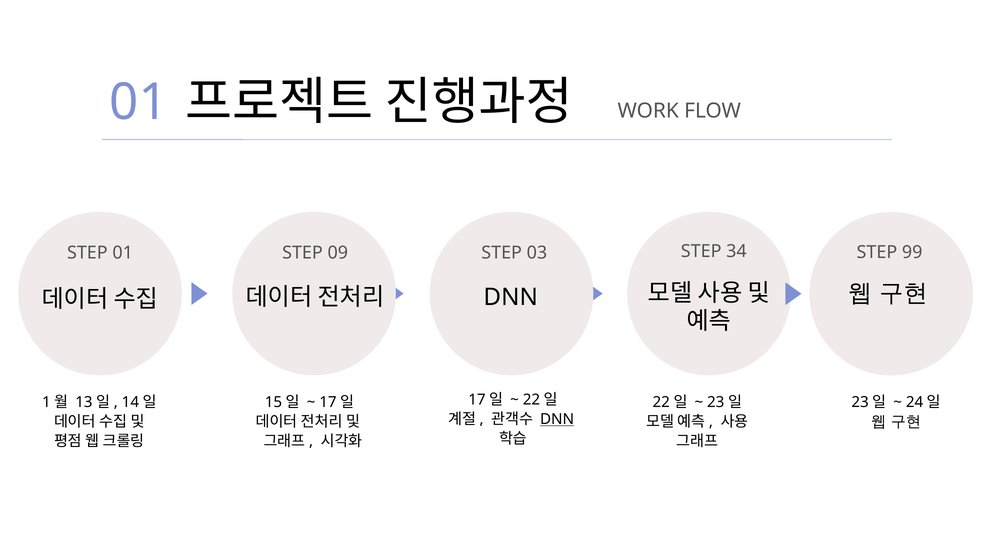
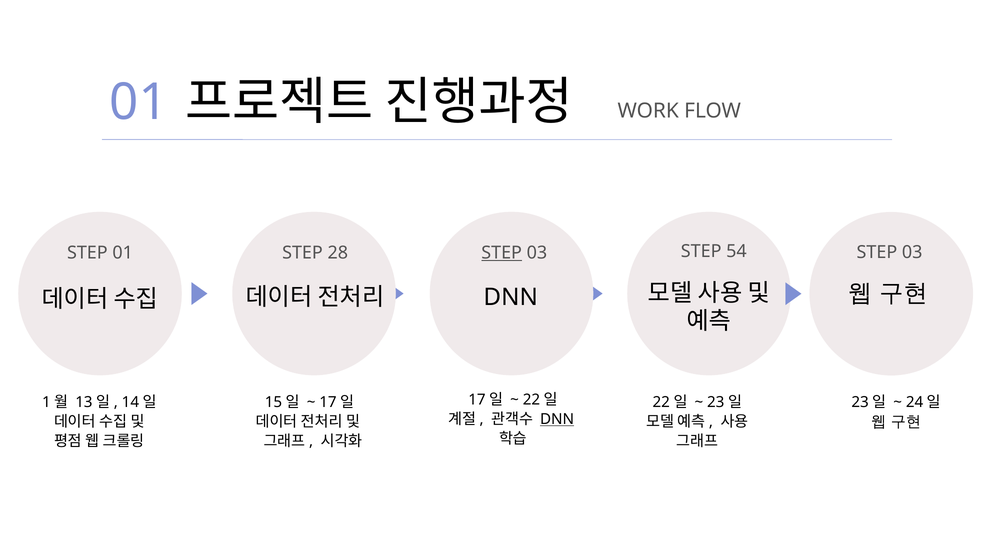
34: 34 -> 54
99 at (912, 252): 99 -> 03
STEP at (502, 253) underline: none -> present
09: 09 -> 28
